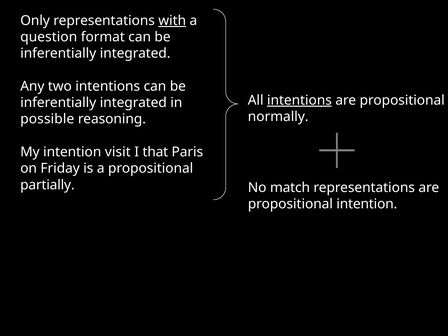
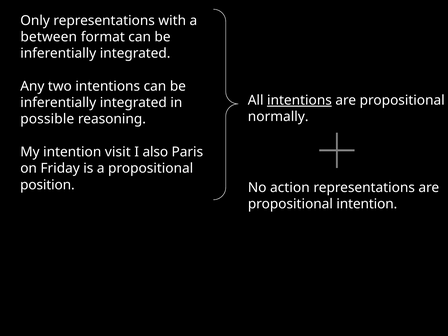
with underline: present -> none
question: question -> between
that: that -> also
partially: partially -> position
match: match -> action
